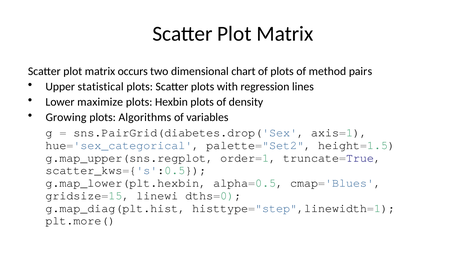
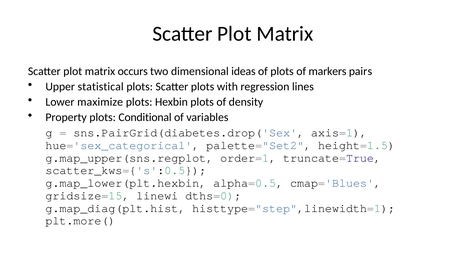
chart: chart -> ideas
method: method -> markers
Growing: Growing -> Property
Algorithms: Algorithms -> Conditional
